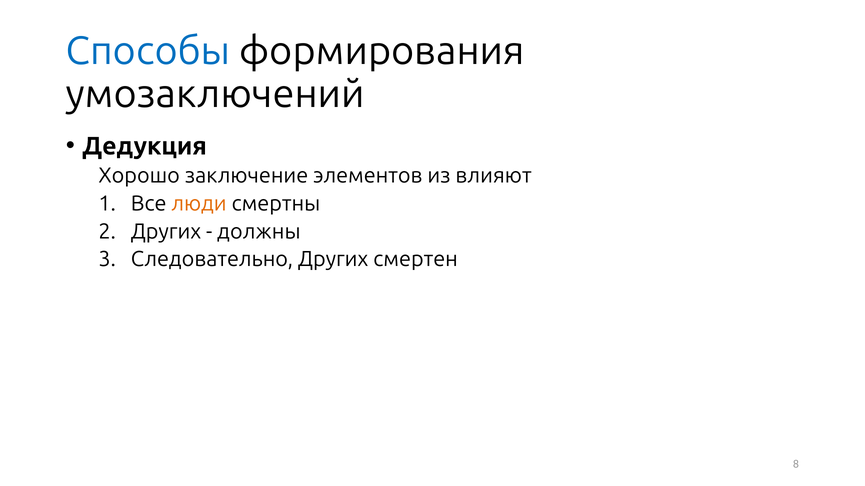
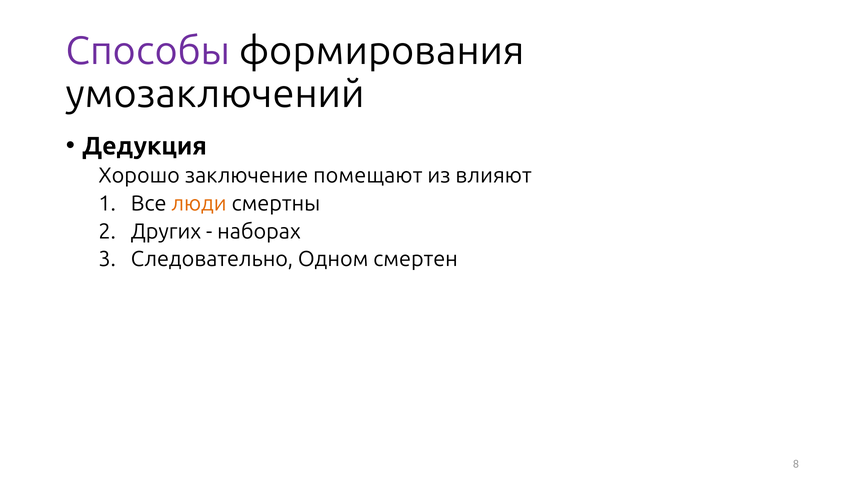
Способы colour: blue -> purple
элементов: элементов -> помещают
должны: должны -> наборах
Следовательно Других: Других -> Одном
